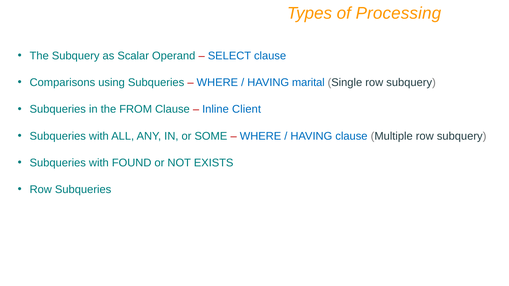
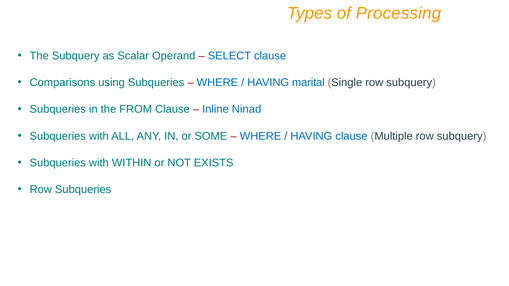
Client: Client -> Ninad
FOUND: FOUND -> WITHIN
